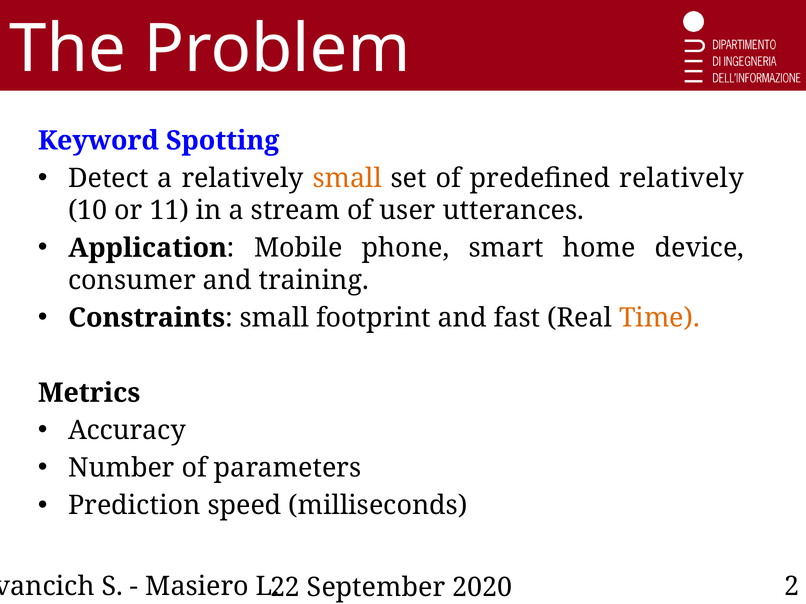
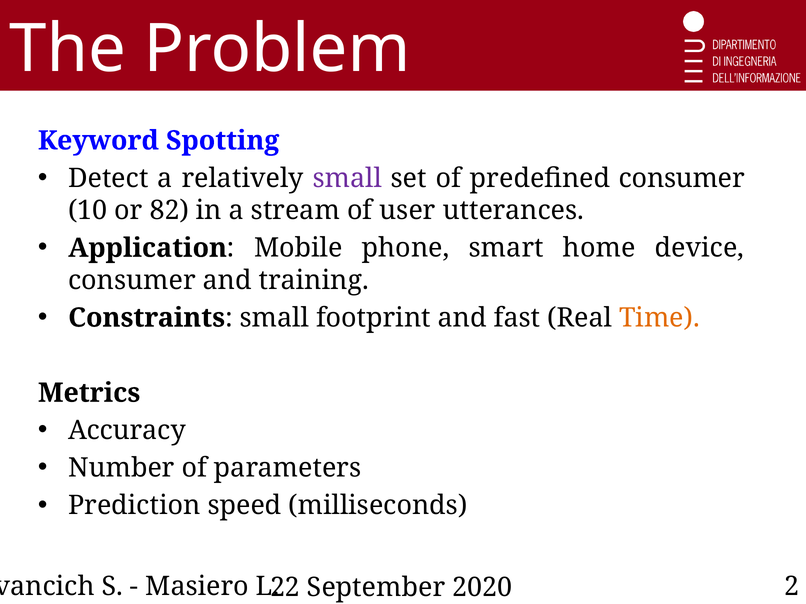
small at (347, 178) colour: orange -> purple
predefined relatively: relatively -> consumer
11: 11 -> 82
